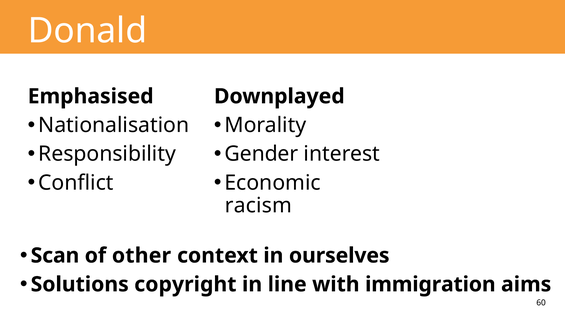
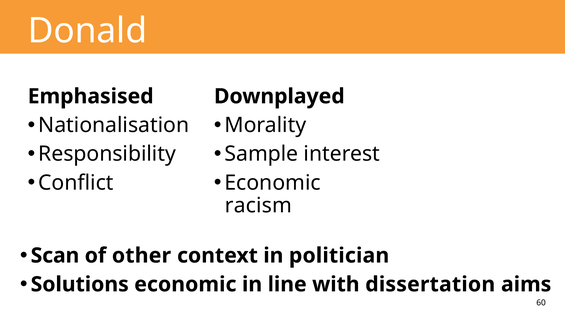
Gender: Gender -> Sample
ourselves: ourselves -> politician
Solutions copyright: copyright -> economic
immigration: immigration -> dissertation
